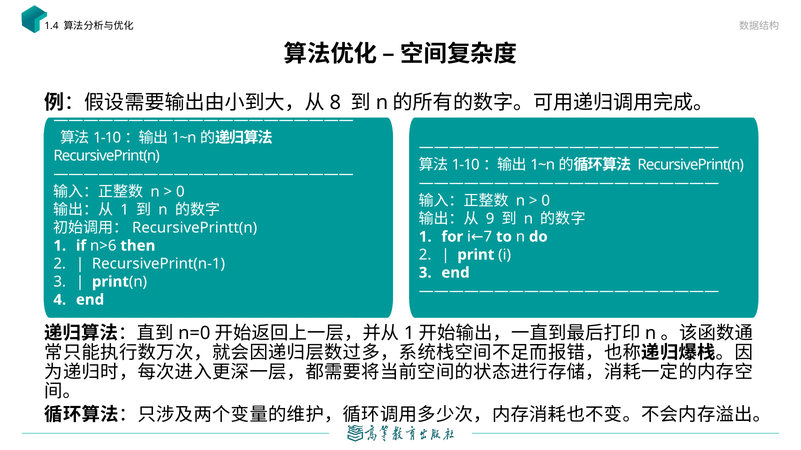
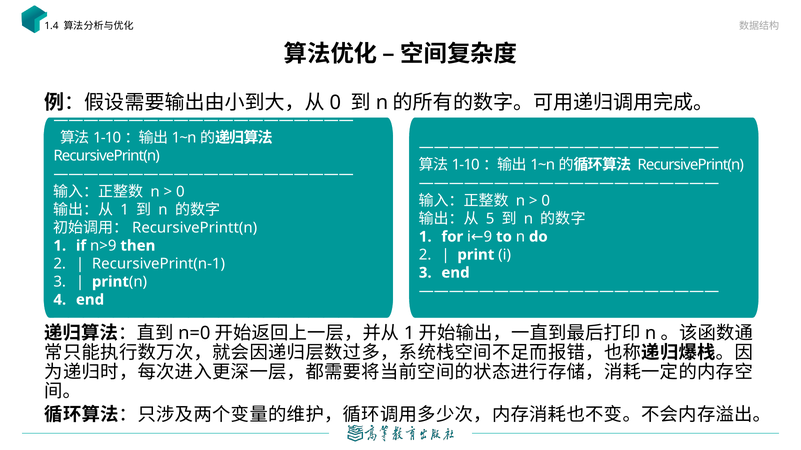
8 at (335, 103): 8 -> 0
9: 9 -> 5
7: 7 -> 9
n>6: n>6 -> n>9
